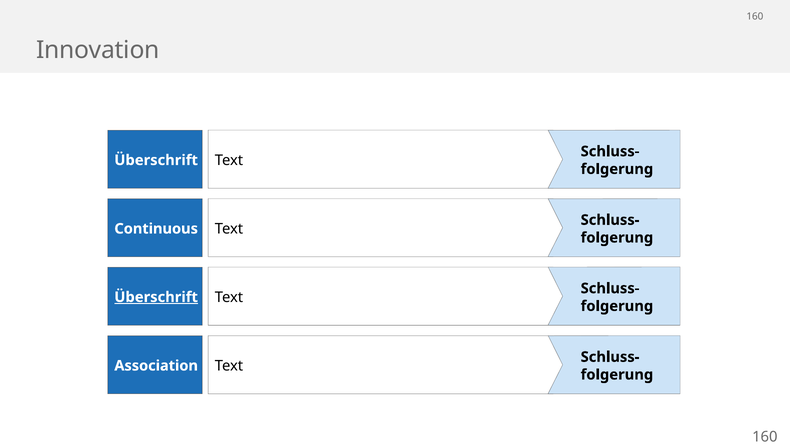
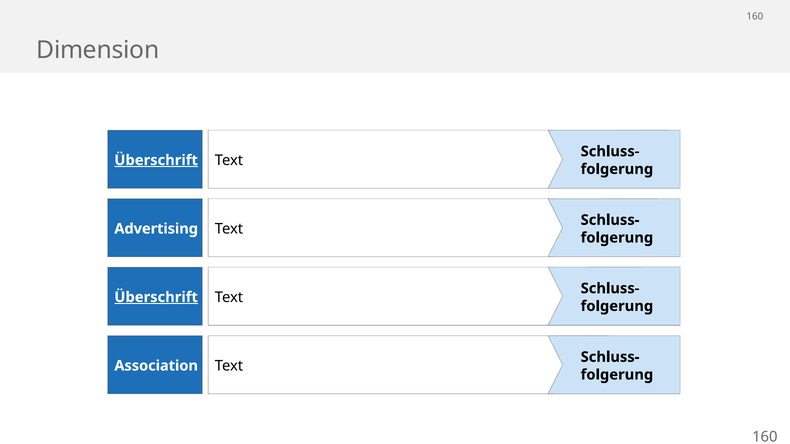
Innovation: Innovation -> Dimension
Überschrift at (156, 160) underline: none -> present
Continuous: Continuous -> Advertising
